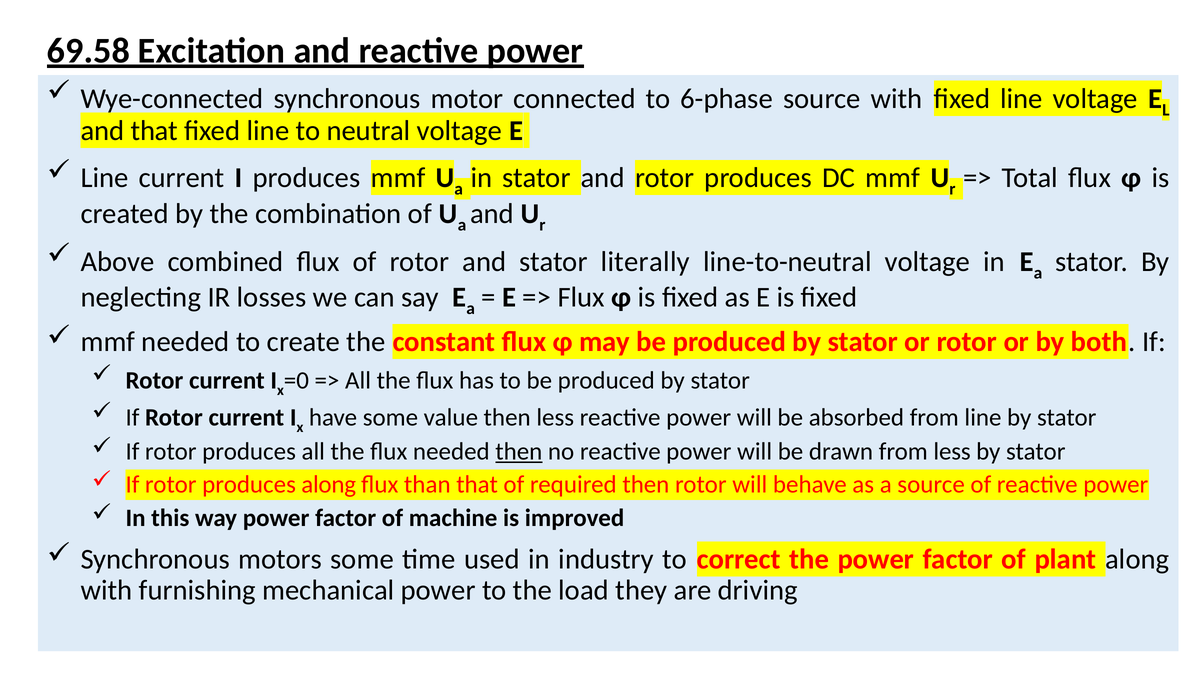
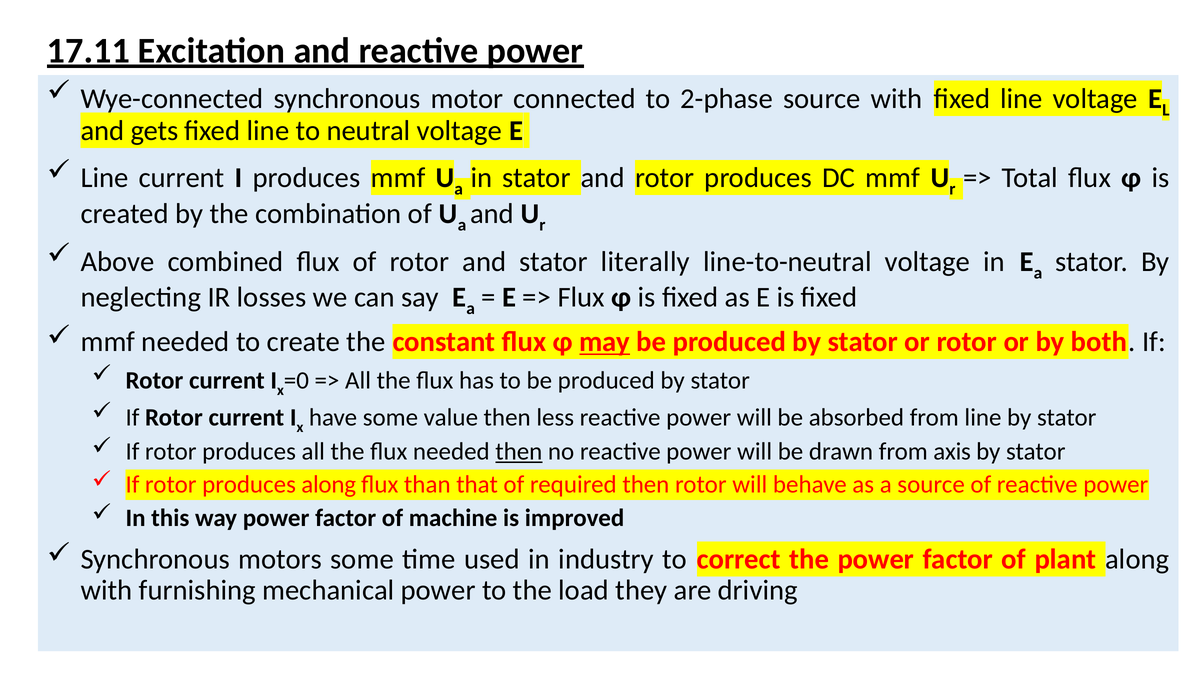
69.58: 69.58 -> 17.11
6-phase: 6-phase -> 2-phase
and that: that -> gets
may underline: none -> present
from less: less -> axis
